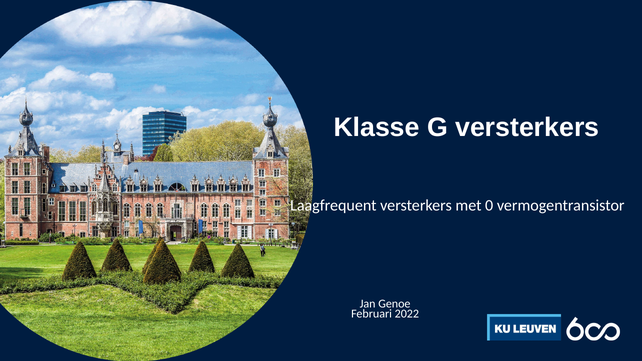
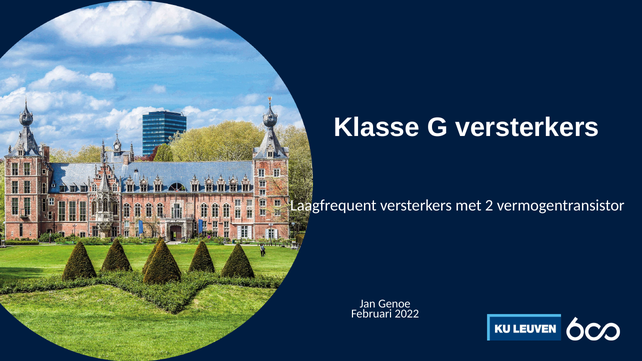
0: 0 -> 2
